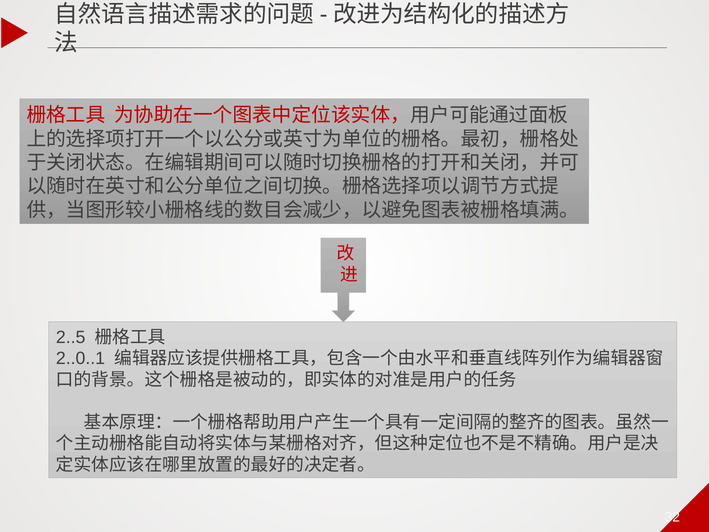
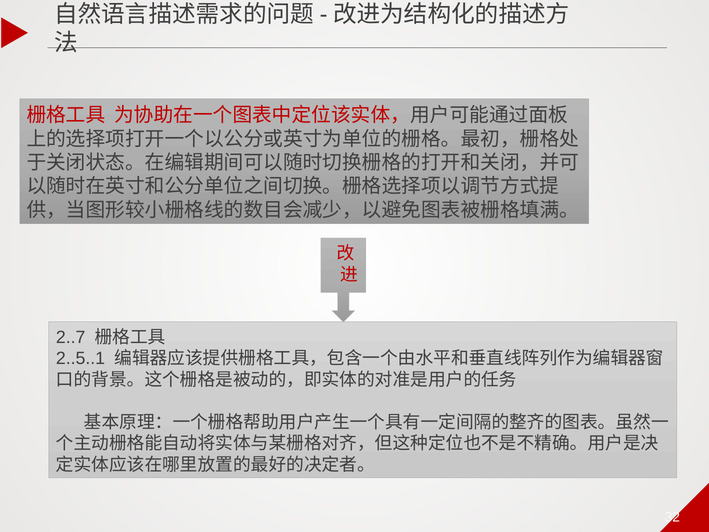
2..5: 2..5 -> 2..7
2..0..1: 2..0..1 -> 2..5..1
